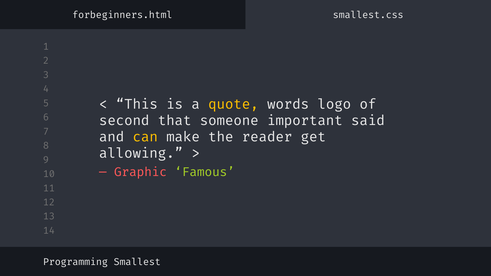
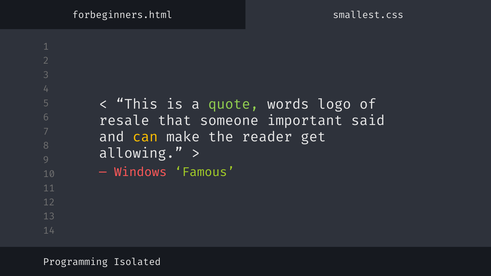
quote colour: yellow -> light green
second: second -> resale
Graphic: Graphic -> Windows
Smallest: Smallest -> Isolated
